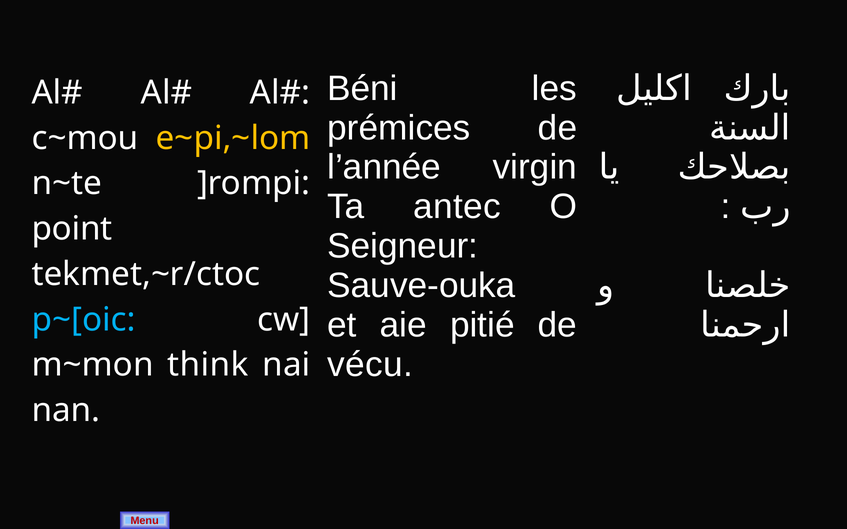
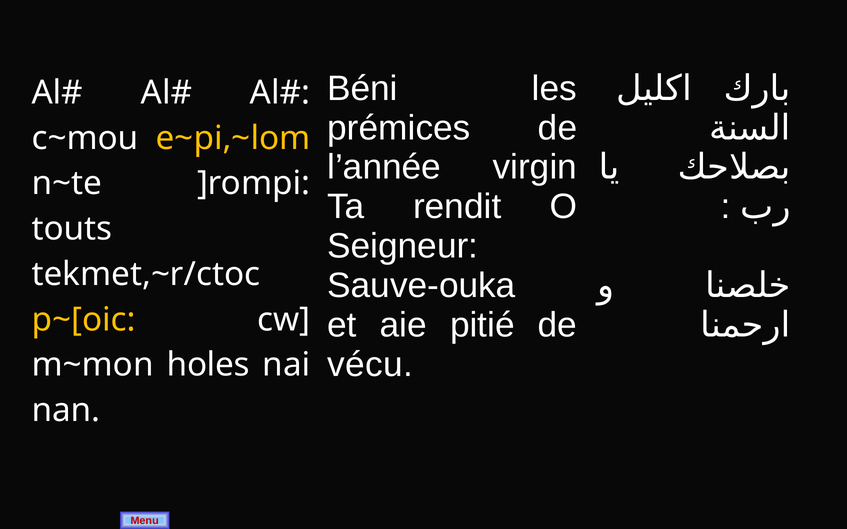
antec: antec -> rendit
point: point -> touts
p~[oic colour: light blue -> yellow
think: think -> holes
